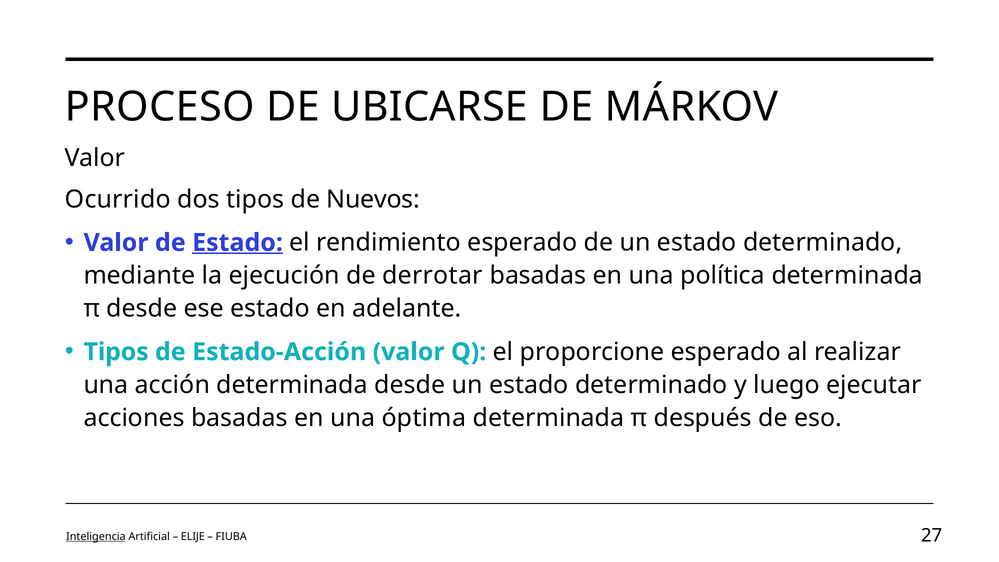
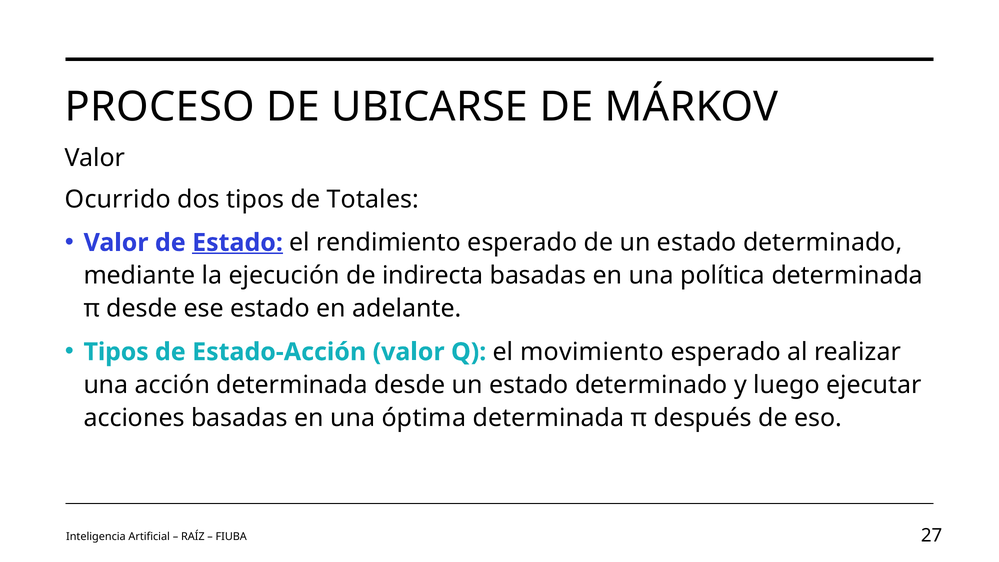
Nuevos: Nuevos -> Totales
derrotar: derrotar -> indirecta
proporcione: proporcione -> movimiento
Inteligencia underline: present -> none
ELIJE: ELIJE -> RAÍZ
